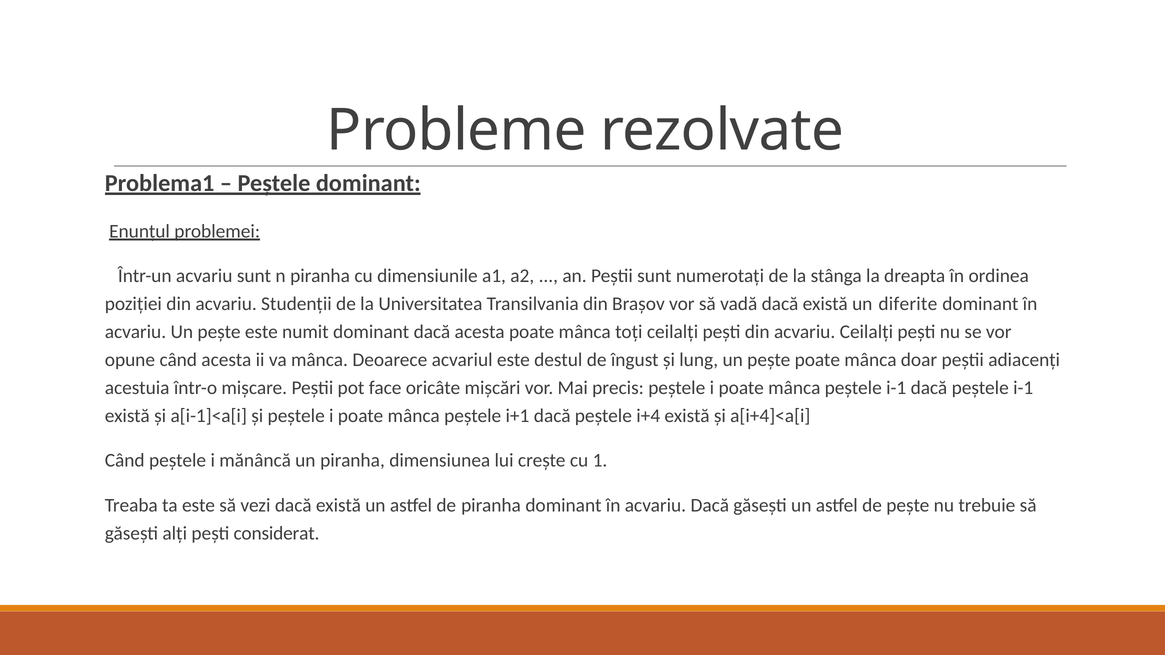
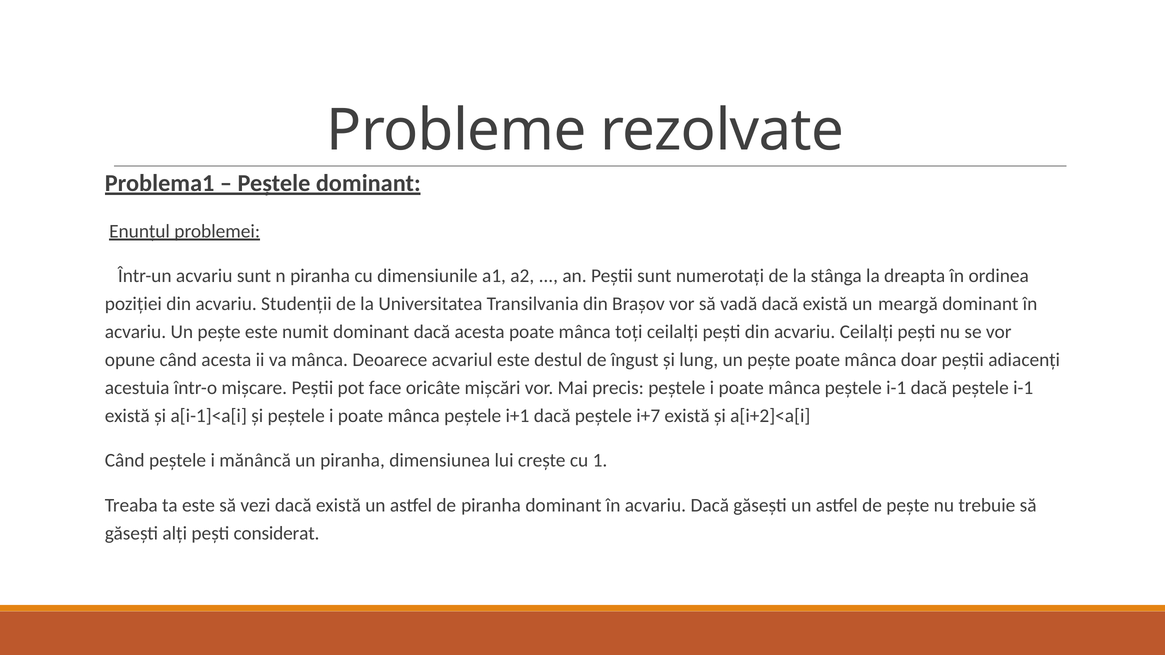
diferite: diferite -> meargă
i+4: i+4 -> i+7
a[i+4]<a[i: a[i+4]<a[i -> a[i+2]<a[i
